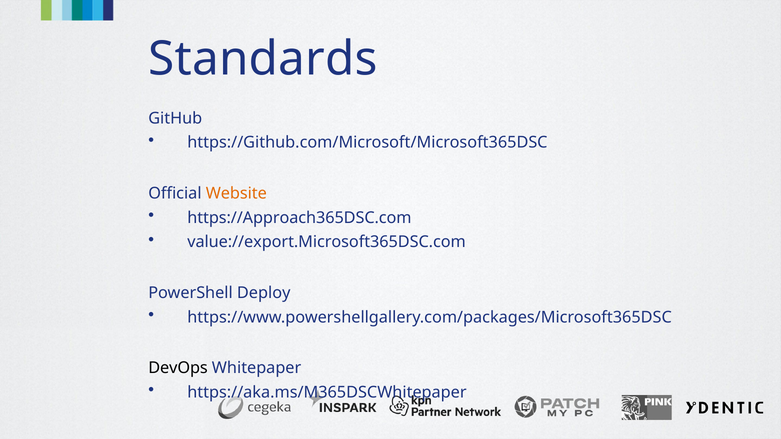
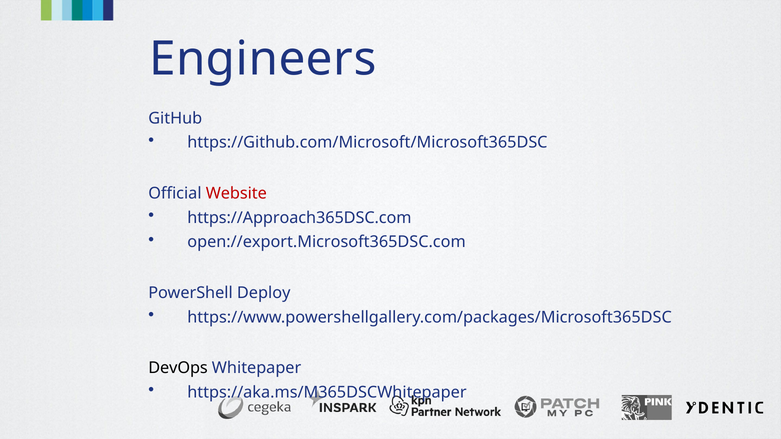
Standards: Standards -> Engineers
Website colour: orange -> red
value://export.Microsoft365DSC.com: value://export.Microsoft365DSC.com -> open://export.Microsoft365DSC.com
